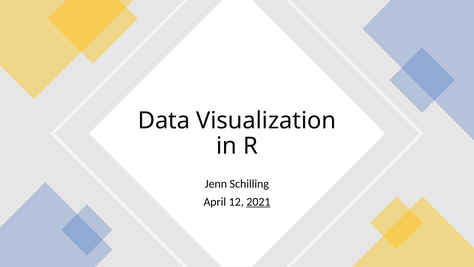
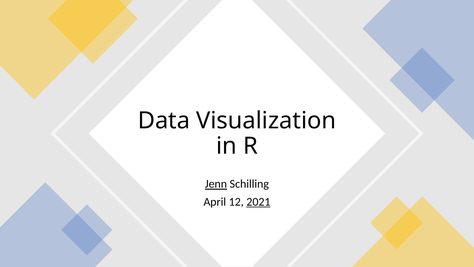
Jenn underline: none -> present
